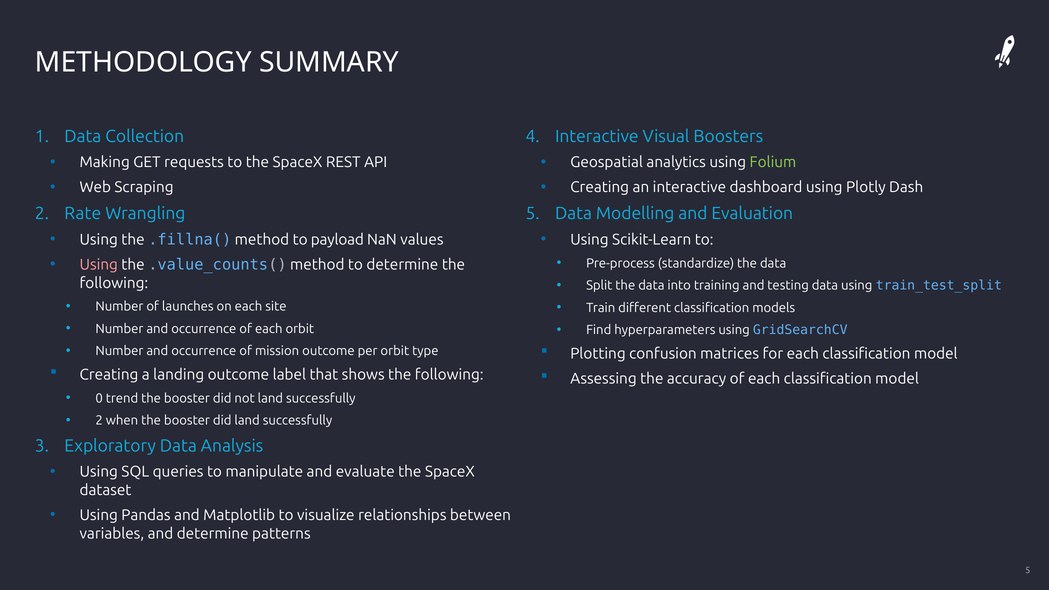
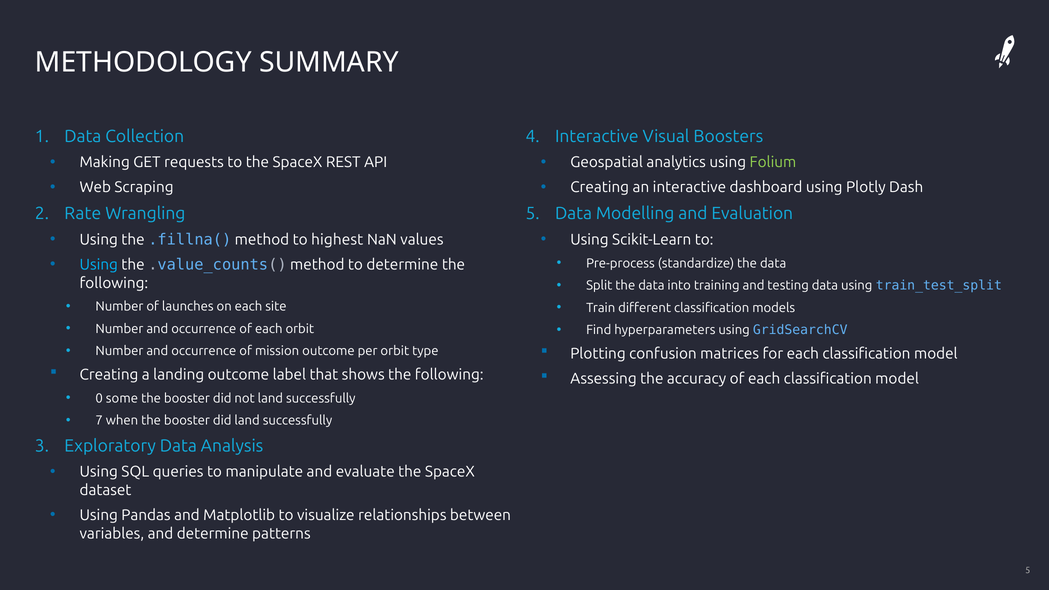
payload: payload -> highest
Using at (99, 265) colour: pink -> light blue
trend: trend -> some
2 at (99, 421): 2 -> 7
